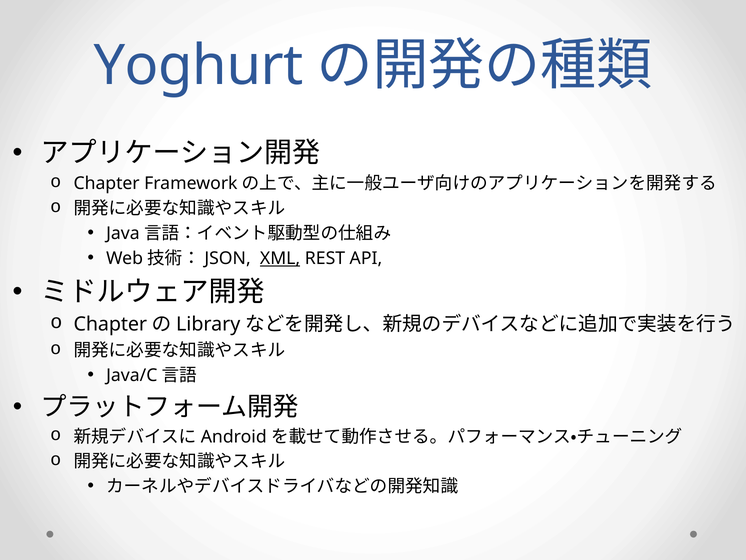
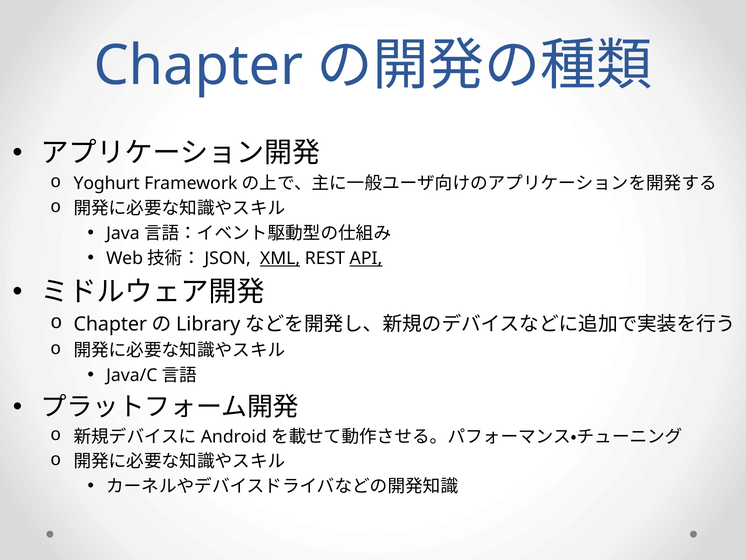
Yoghurt at (199, 66): Yoghurt -> Chapter
Chapter at (107, 183): Chapter -> Yoghurt
API underline: none -> present
